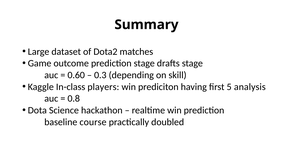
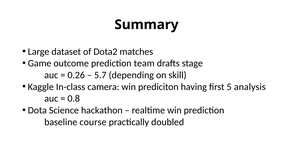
prediction stage: stage -> team
0.60: 0.60 -> 0.26
0.3: 0.3 -> 5.7
players: players -> camera
